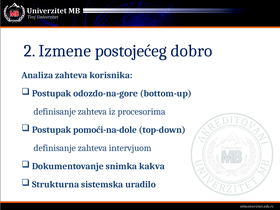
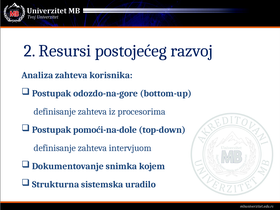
Izmene: Izmene -> Resursi
dobro: dobro -> razvoj
kakva: kakva -> kojem
